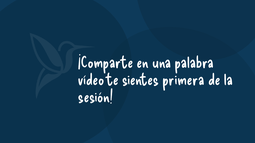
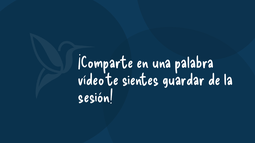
primera: primera -> guardar
